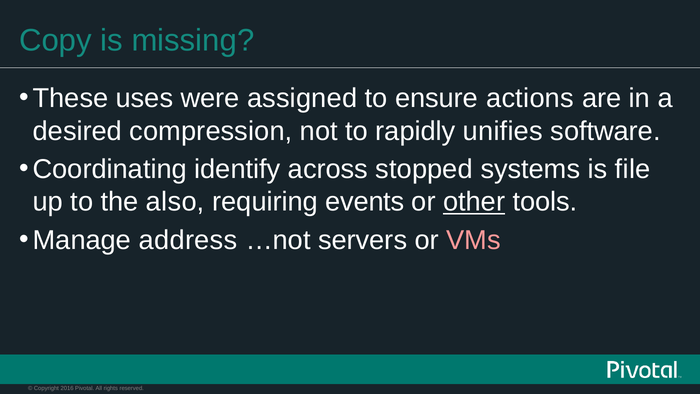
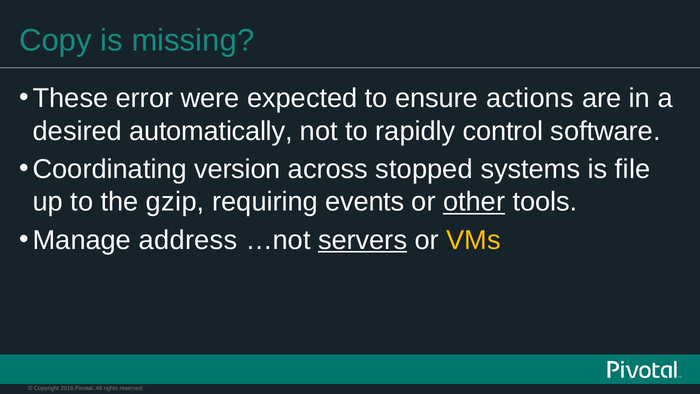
uses: uses -> error
assigned: assigned -> expected
compression: compression -> automatically
unifies: unifies -> control
identify: identify -> version
also: also -> gzip
servers underline: none -> present
VMs colour: pink -> yellow
